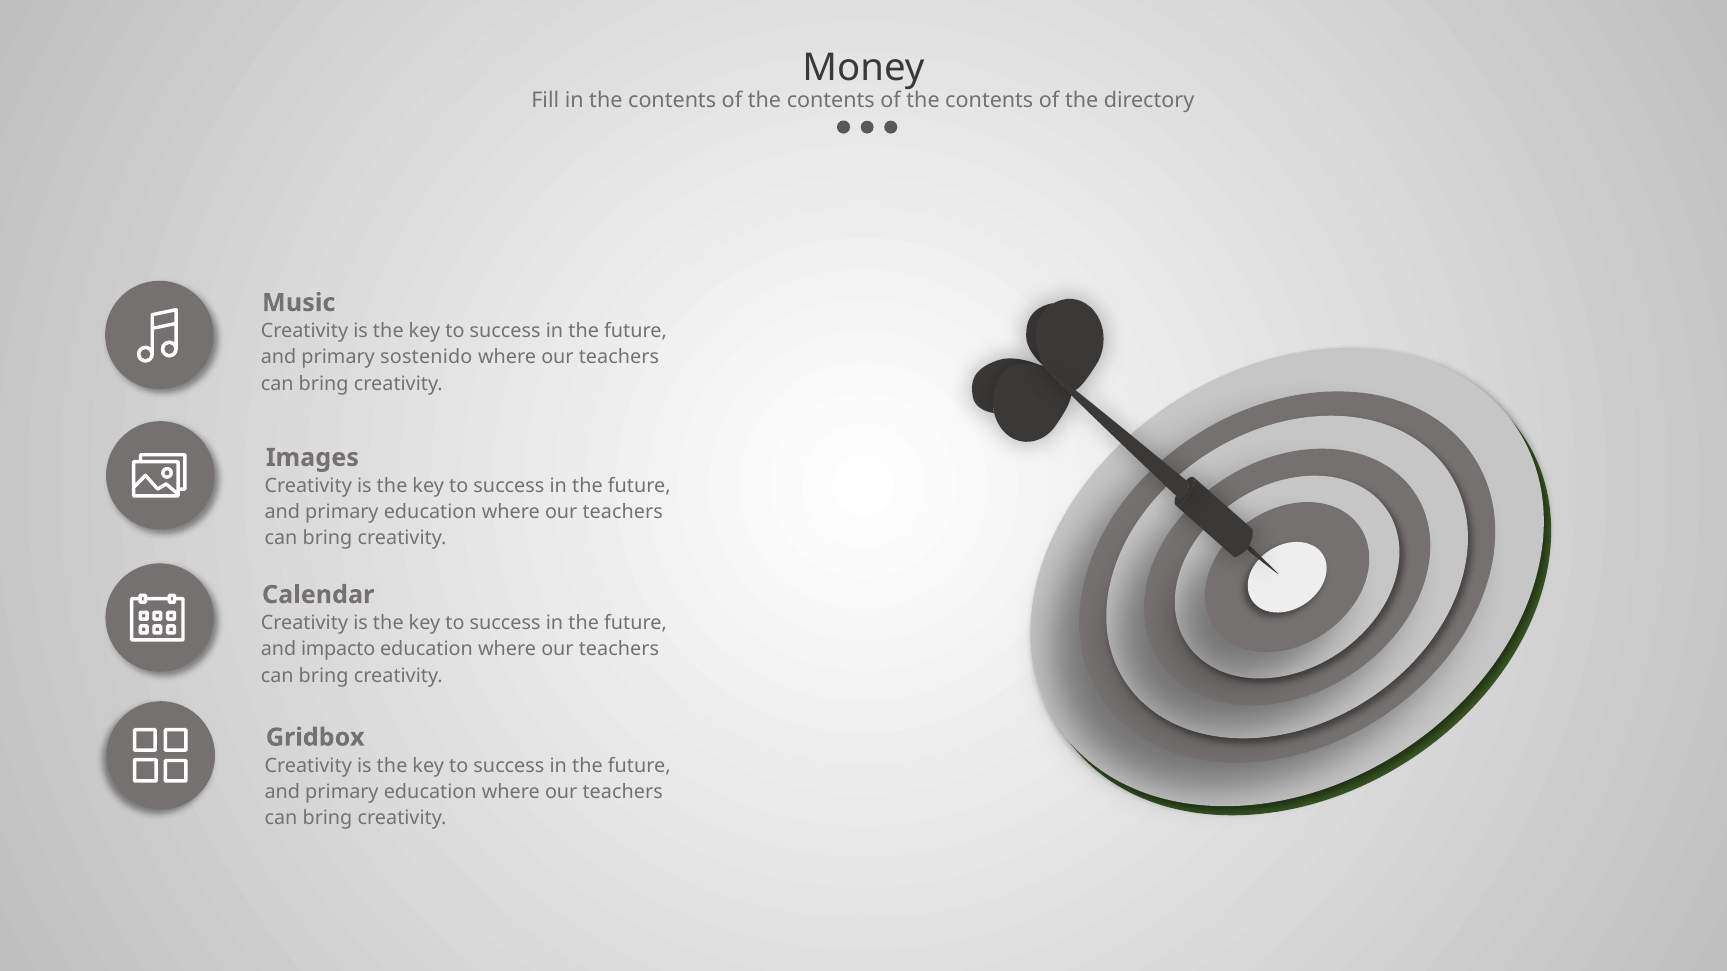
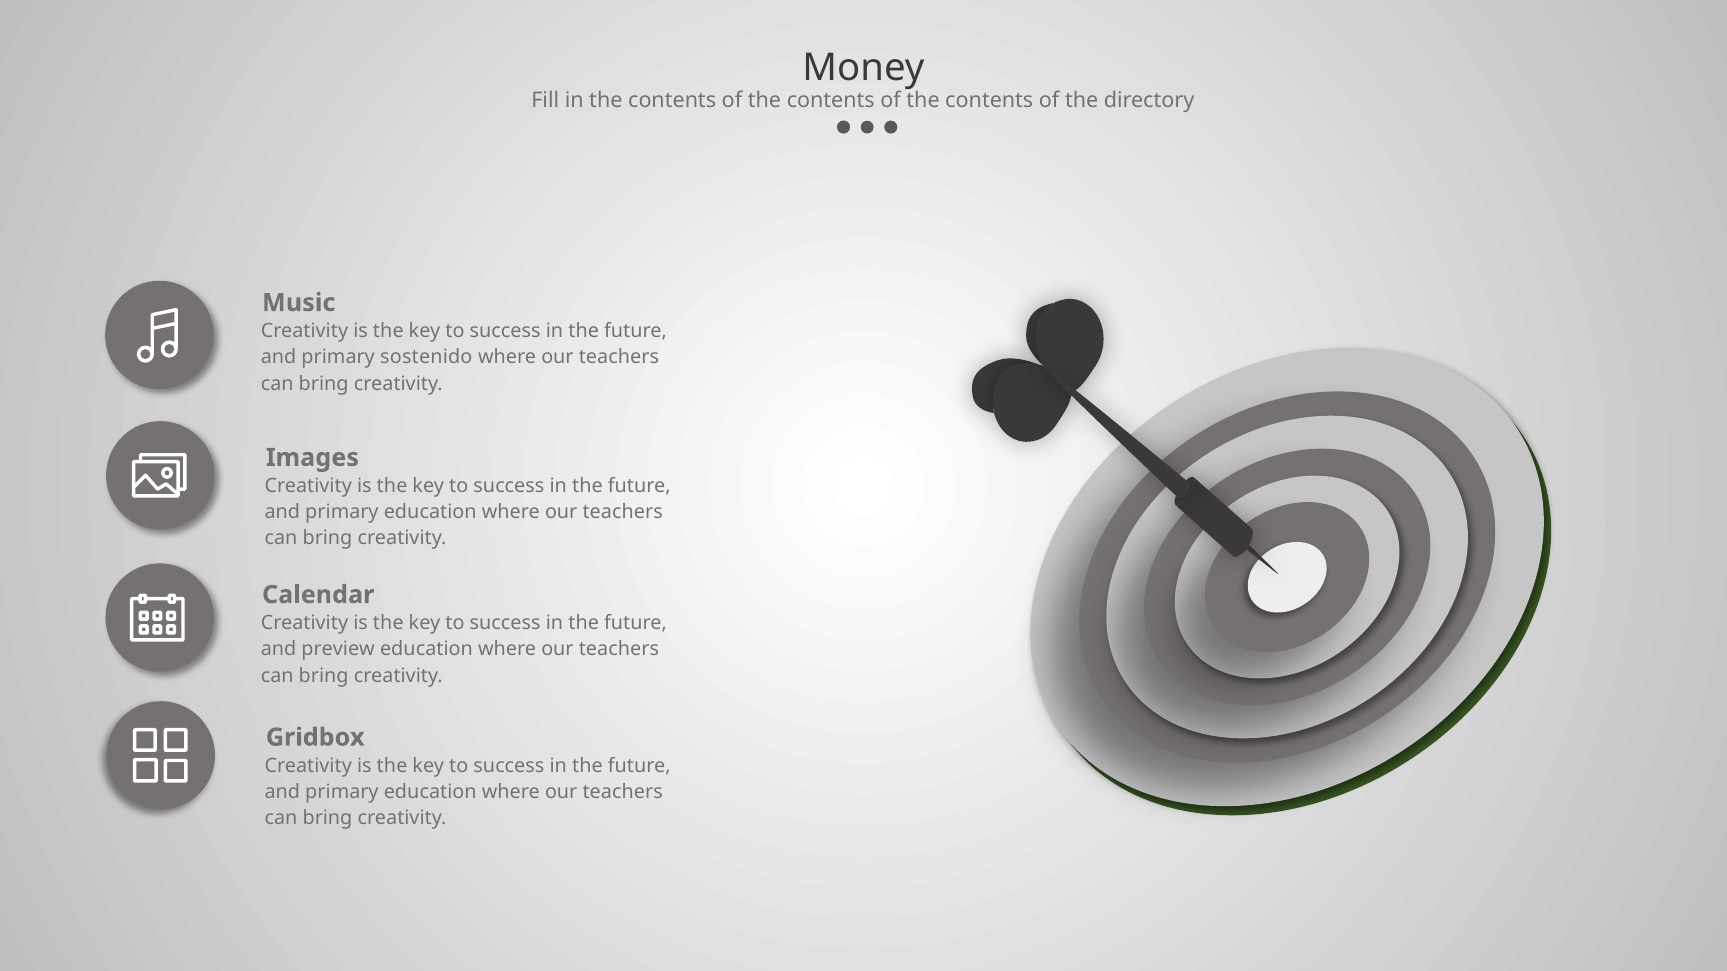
impacto: impacto -> preview
